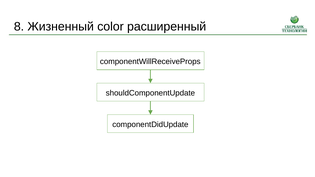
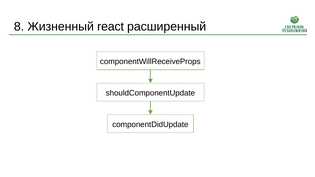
color: color -> react
